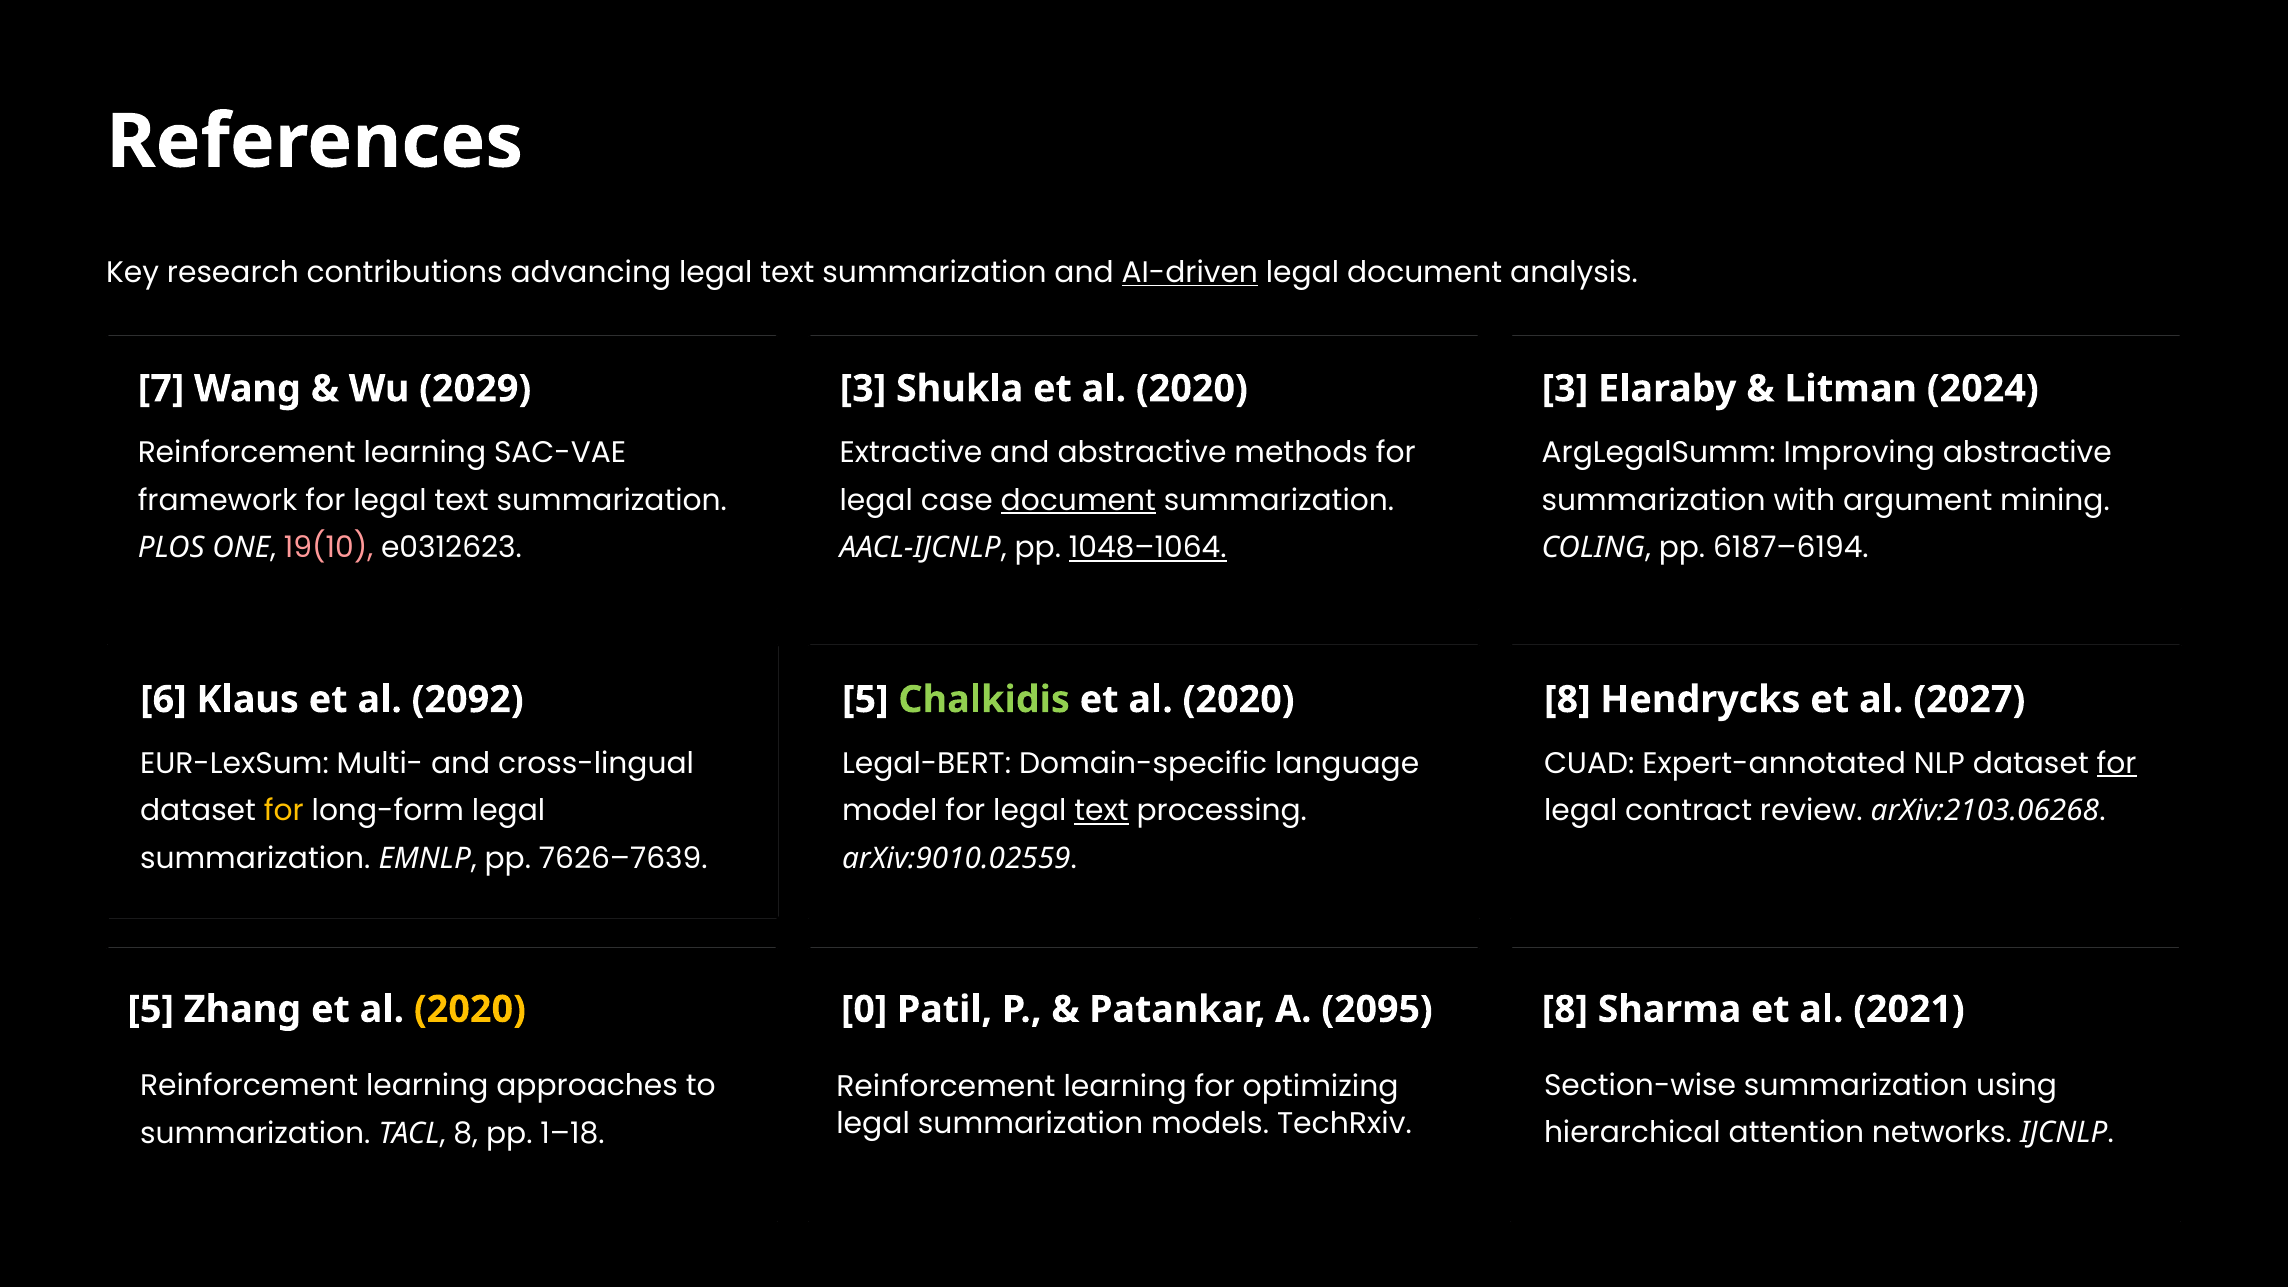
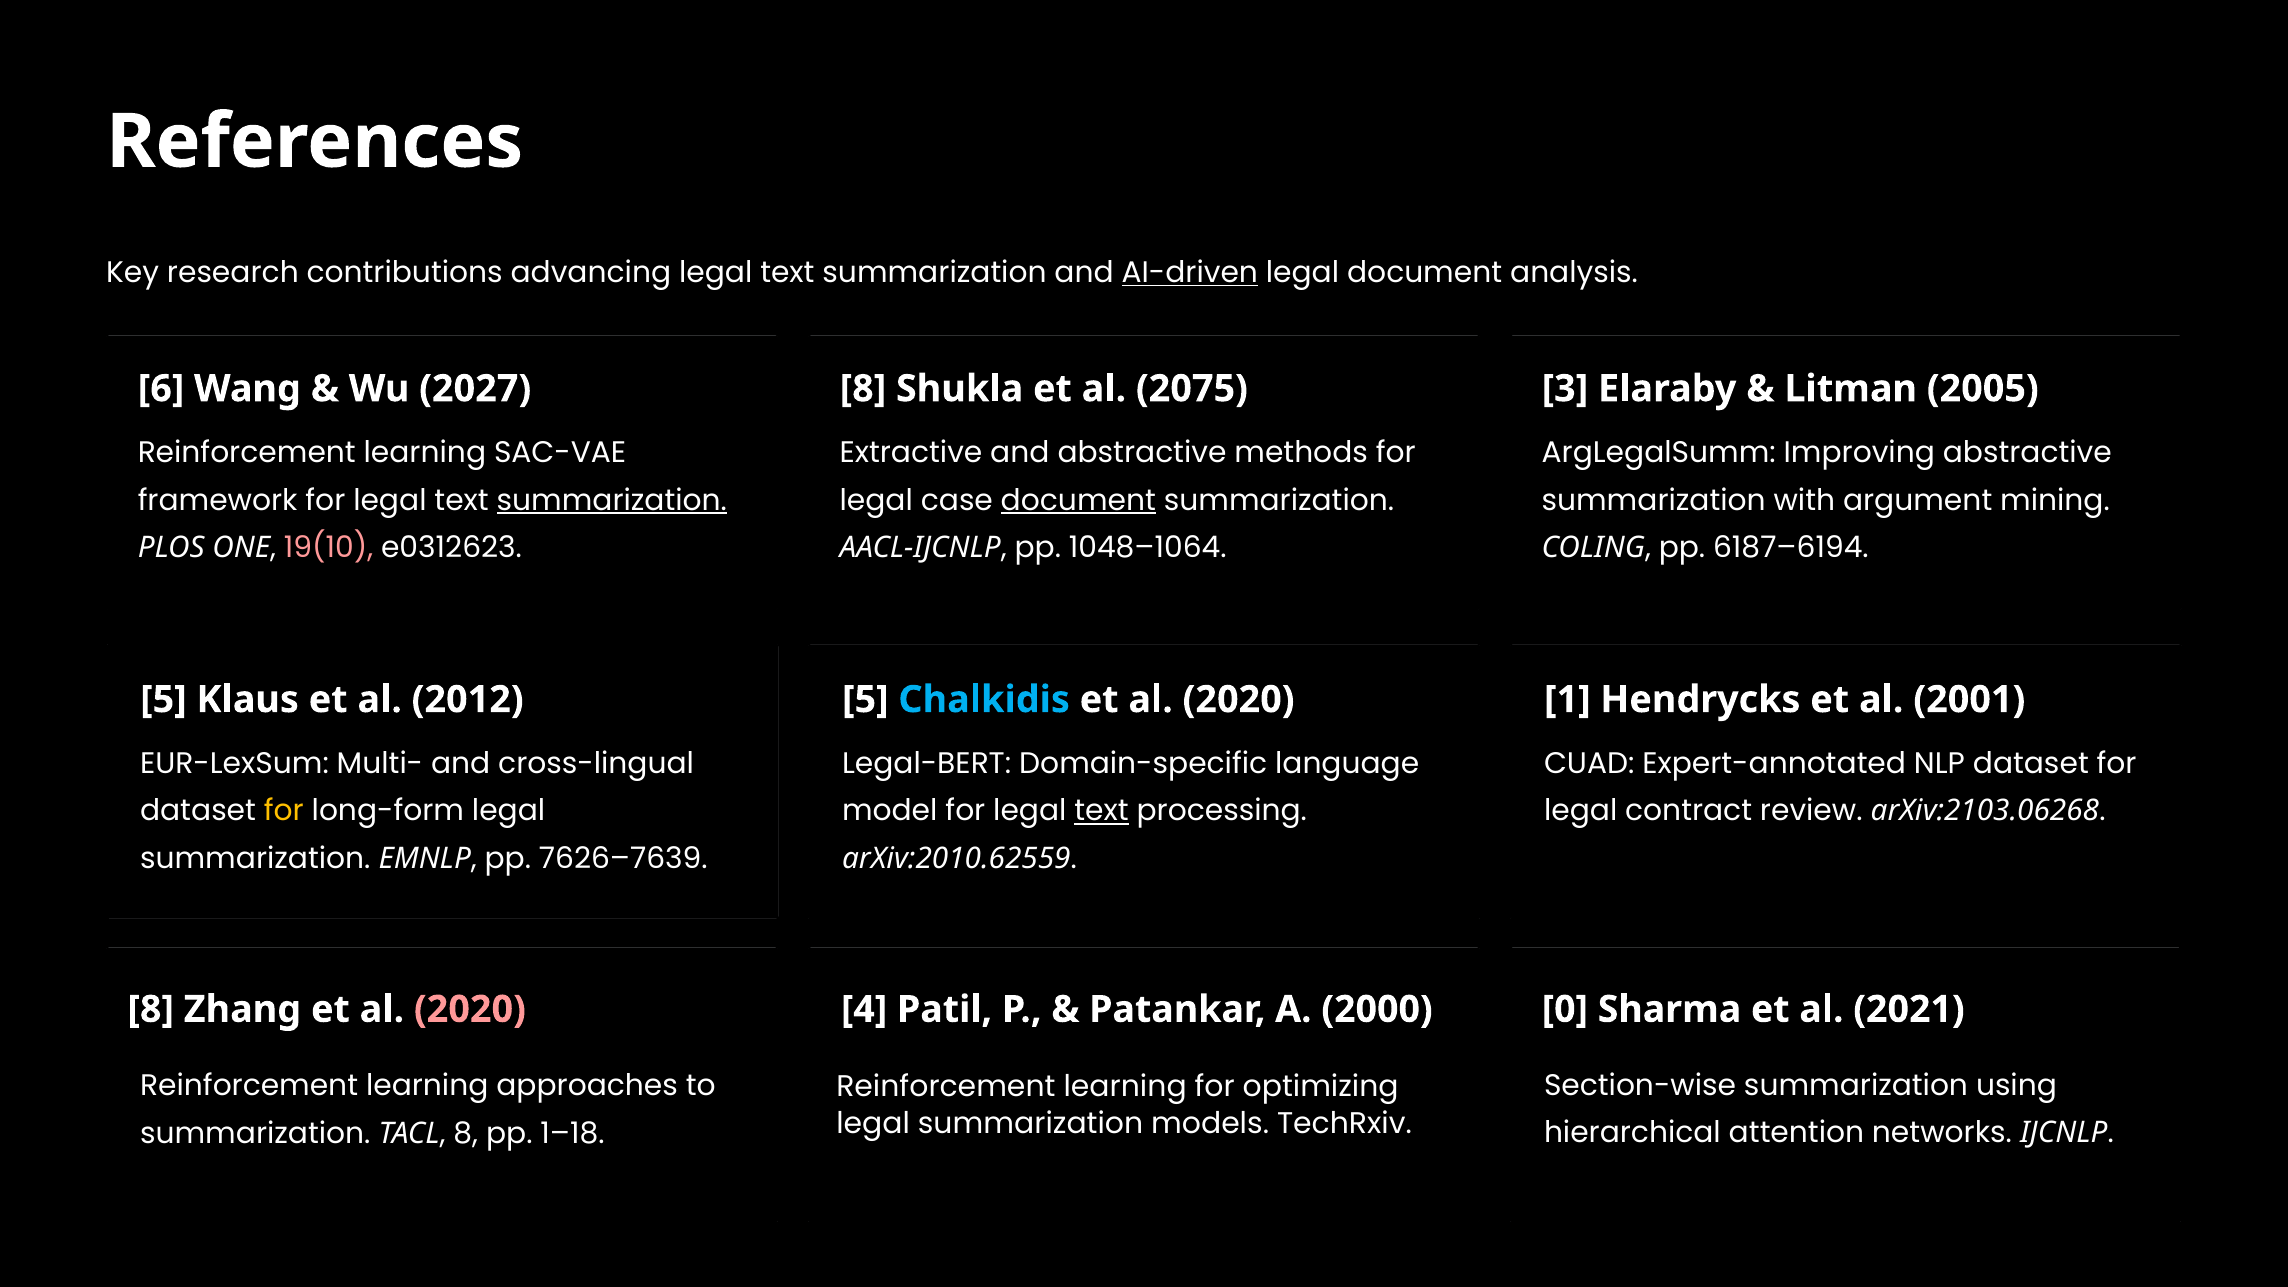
7: 7 -> 6
2029: 2029 -> 2027
3 at (863, 389): 3 -> 8
Shukla et al 2020: 2020 -> 2075
2024: 2024 -> 2005
summarization at (612, 500) underline: none -> present
1048–1064 underline: present -> none
6 at (163, 700): 6 -> 5
2092: 2092 -> 2012
Chalkidis colour: light green -> light blue
2020 8: 8 -> 1
2027: 2027 -> 2001
for at (2117, 764) underline: present -> none
arXiv:9010.02559: arXiv:9010.02559 -> arXiv:2010.62559
5 at (151, 1009): 5 -> 8
2020 at (470, 1009) colour: yellow -> pink
0: 0 -> 4
2095: 2095 -> 2000
8 at (1565, 1009): 8 -> 0
